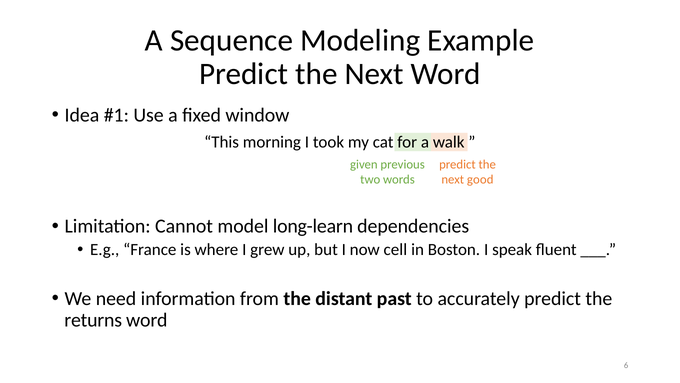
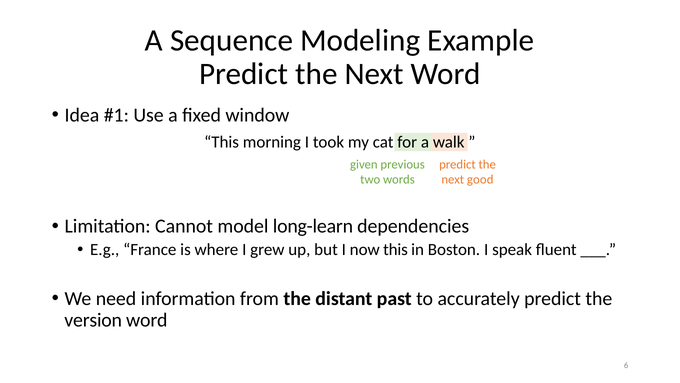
now cell: cell -> this
returns: returns -> version
